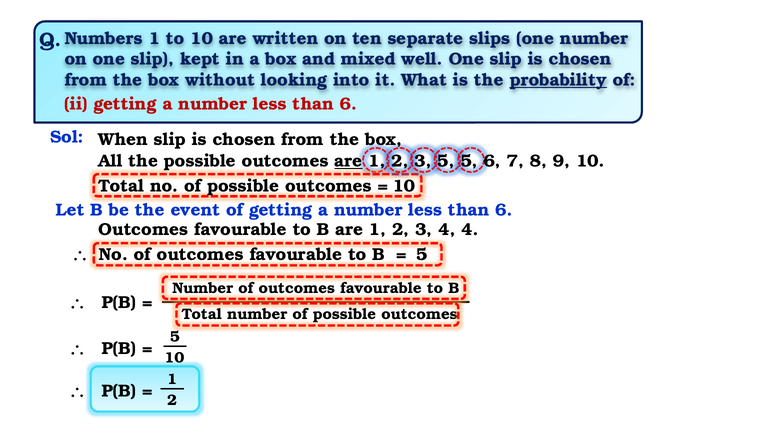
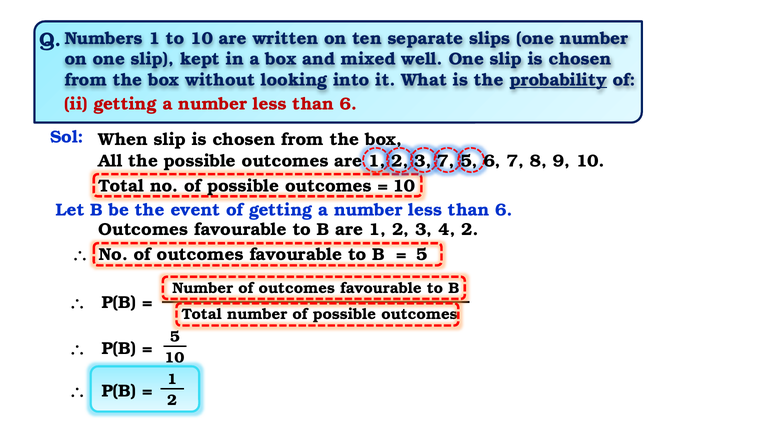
are at (348, 161) underline: present -> none
3 5: 5 -> 7
4 at (470, 229): 4 -> 2
